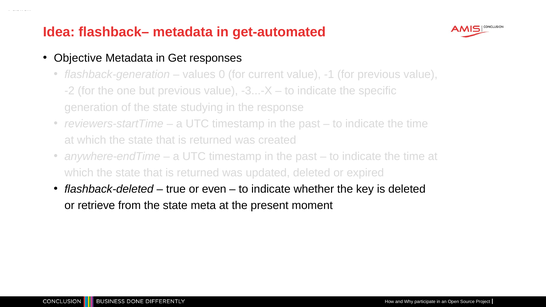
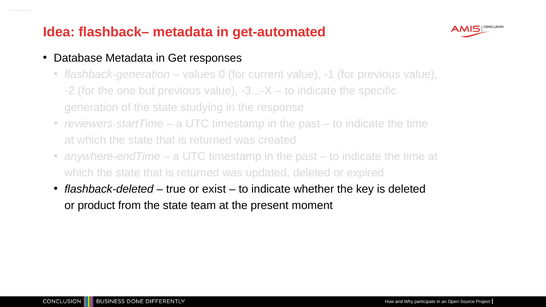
Objective: Objective -> Database
even: even -> exist
retrieve: retrieve -> product
meta: meta -> team
